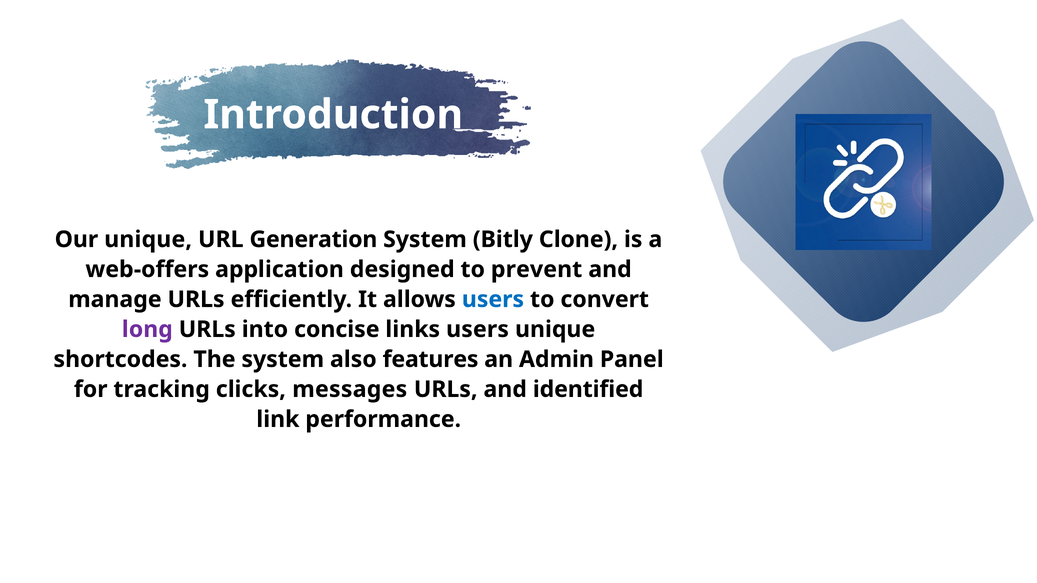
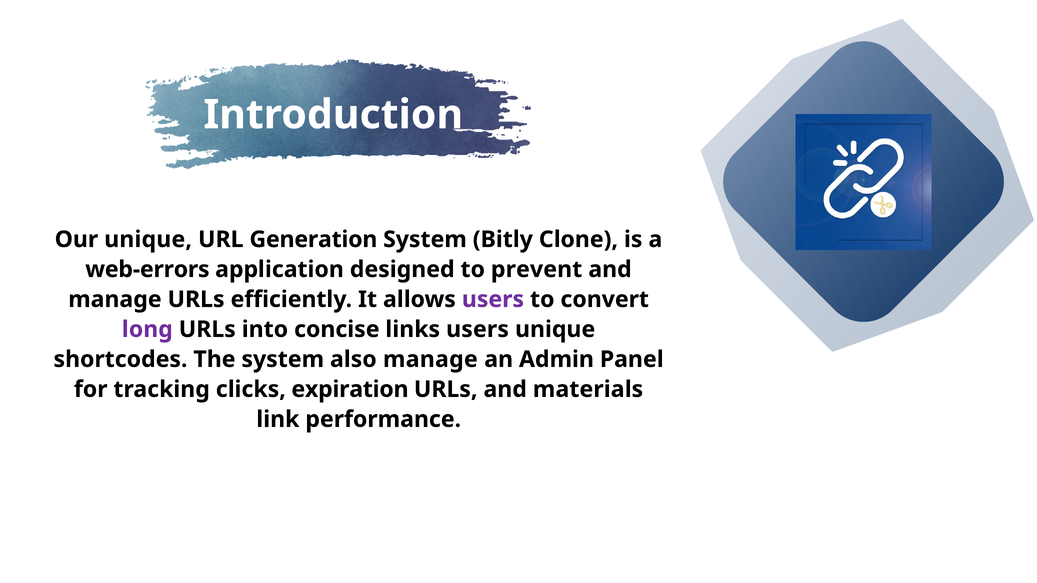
web-offers: web-offers -> web-errors
users at (493, 300) colour: blue -> purple
also features: features -> manage
messages: messages -> expiration
identified: identified -> materials
